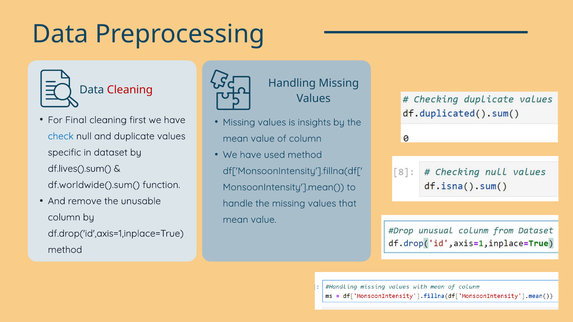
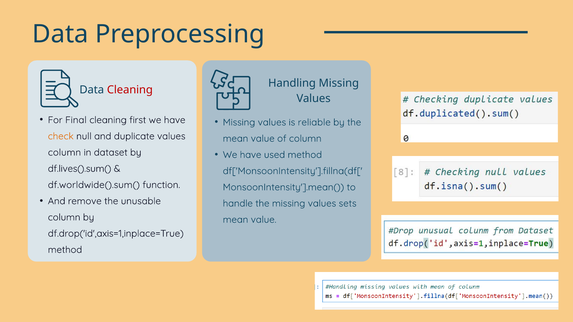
insights: insights -> reliable
check colour: blue -> orange
specific at (64, 153): specific -> column
that: that -> sets
